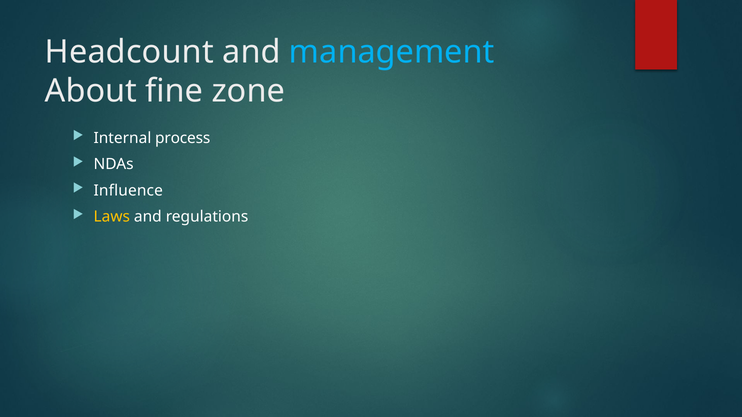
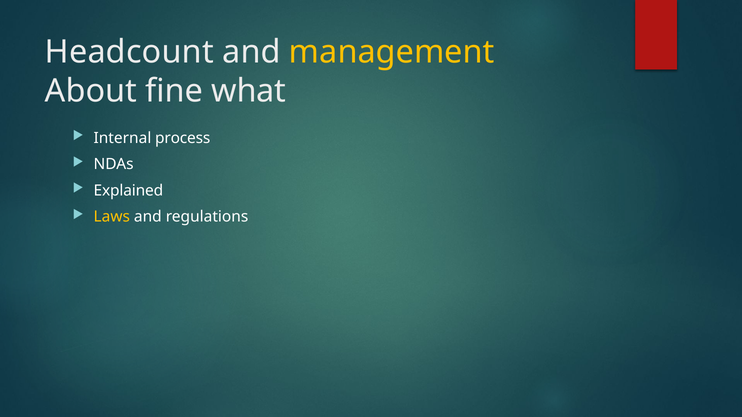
management colour: light blue -> yellow
zone: zone -> what
Influence: Influence -> Explained
